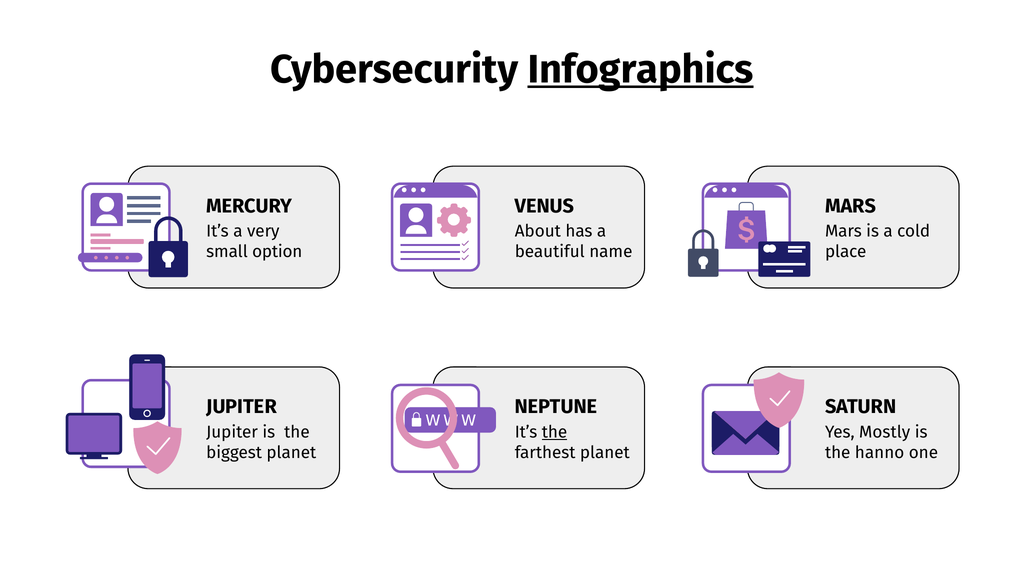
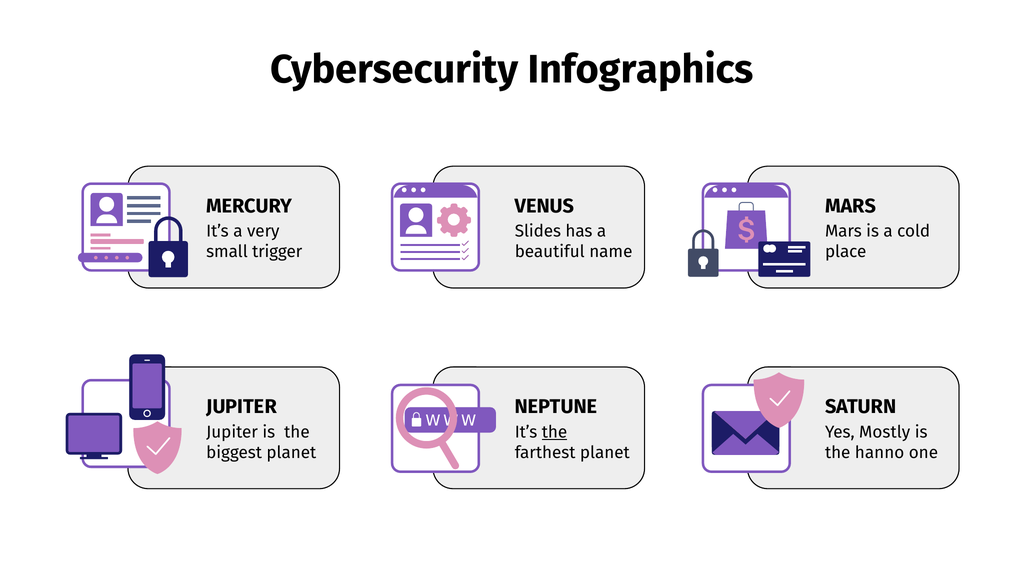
Infographics underline: present -> none
About: About -> Slides
option: option -> trigger
